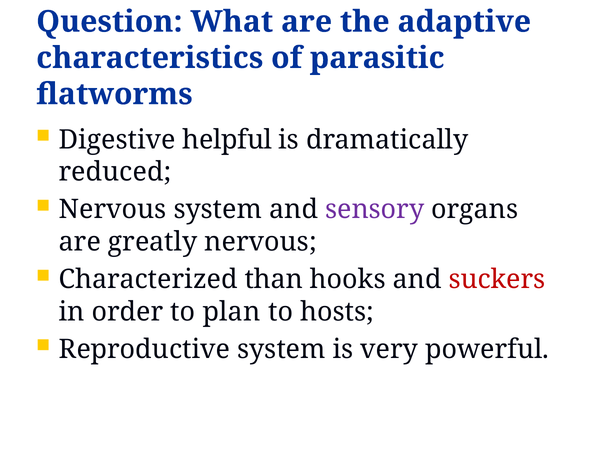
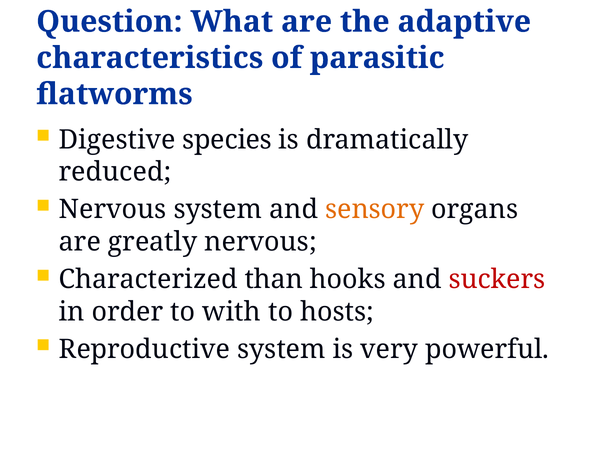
helpful: helpful -> species
sensory colour: purple -> orange
plan: plan -> with
